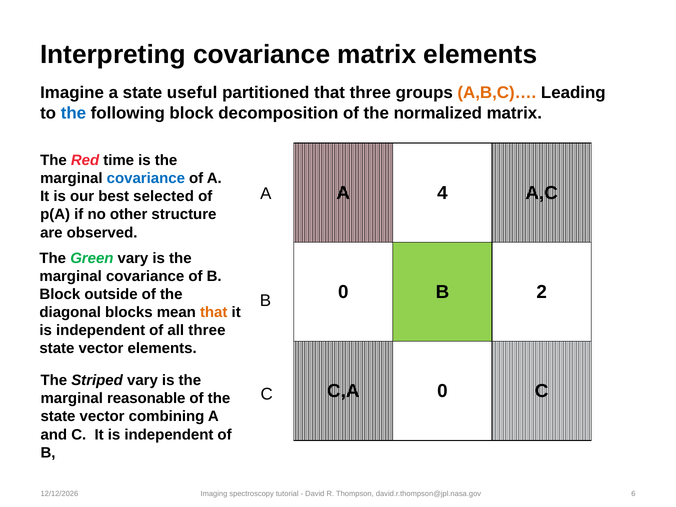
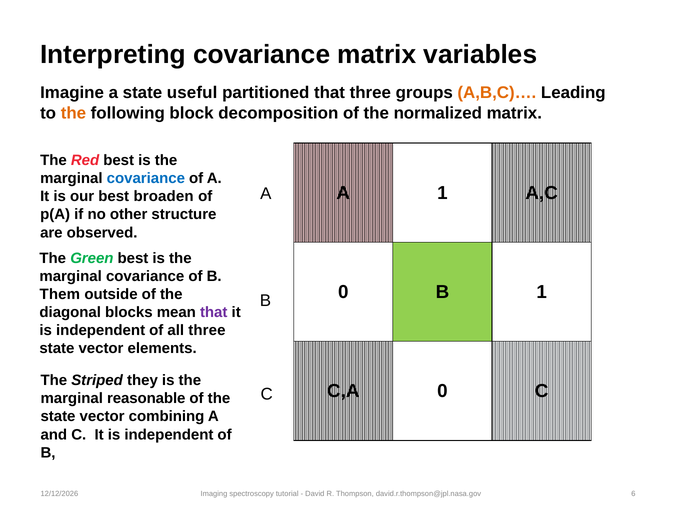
matrix elements: elements -> variables
the at (73, 113) colour: blue -> orange
Red time: time -> best
A 4: 4 -> 1
selected: selected -> broaden
Green vary: vary -> best
B 2: 2 -> 1
Block at (60, 294): Block -> Them
that at (214, 312) colour: orange -> purple
Striped vary: vary -> they
